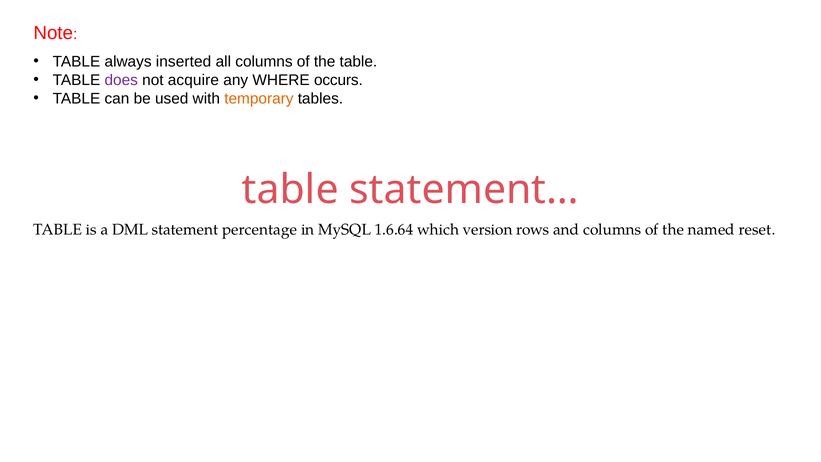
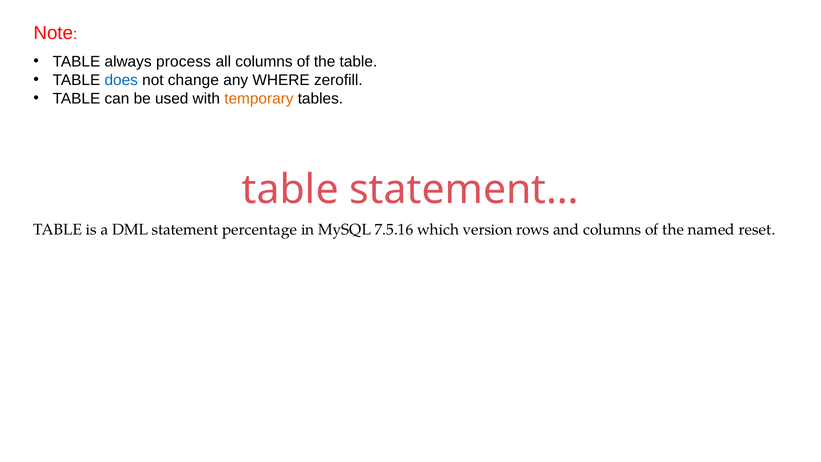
inserted: inserted -> process
does colour: purple -> blue
acquire: acquire -> change
occurs: occurs -> zerofill
1.6.64: 1.6.64 -> 7.5.16
